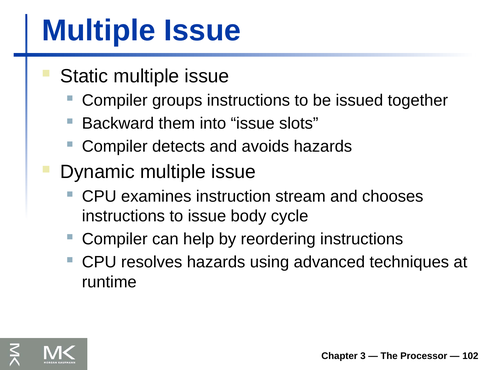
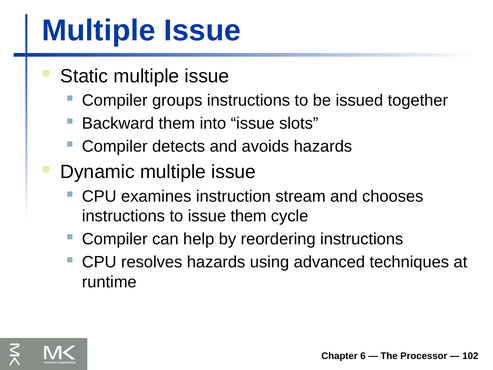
issue body: body -> them
3: 3 -> 6
